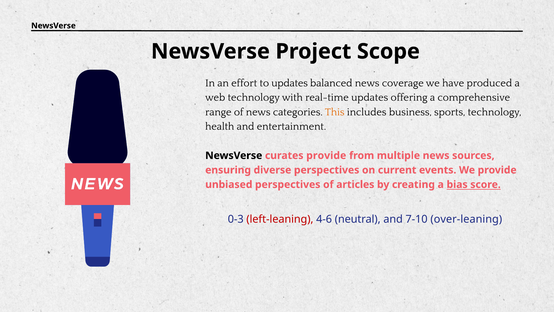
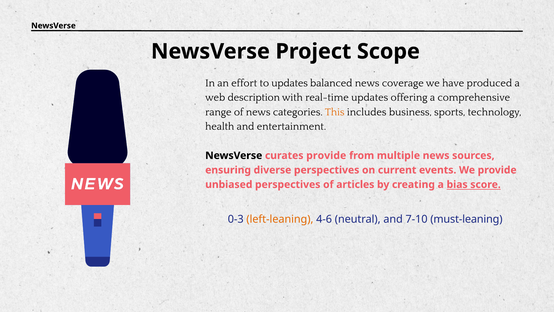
web technology: technology -> description
left-leaning colour: red -> orange
over-leaning: over-leaning -> must-leaning
